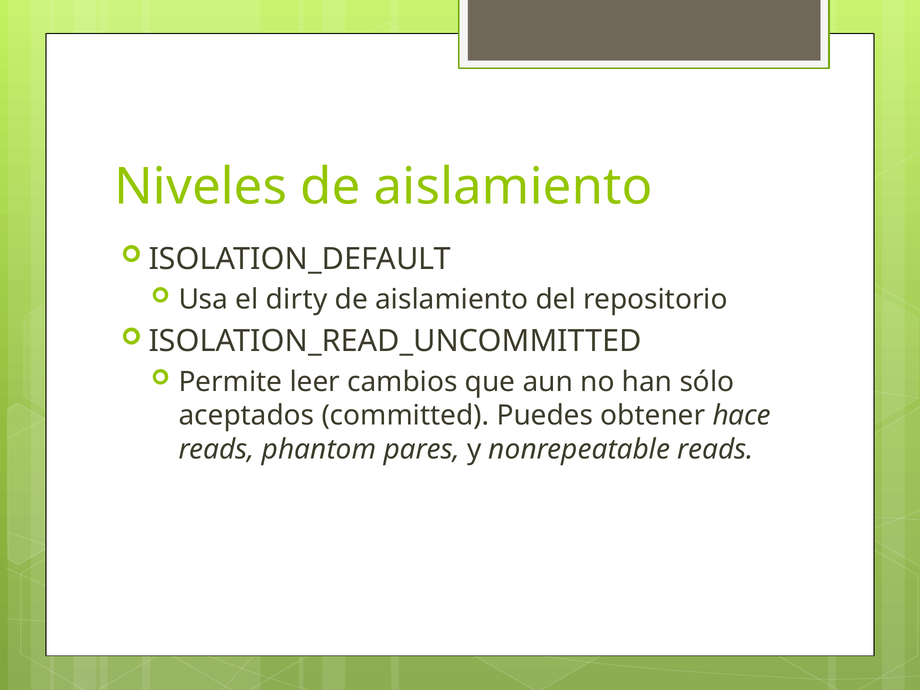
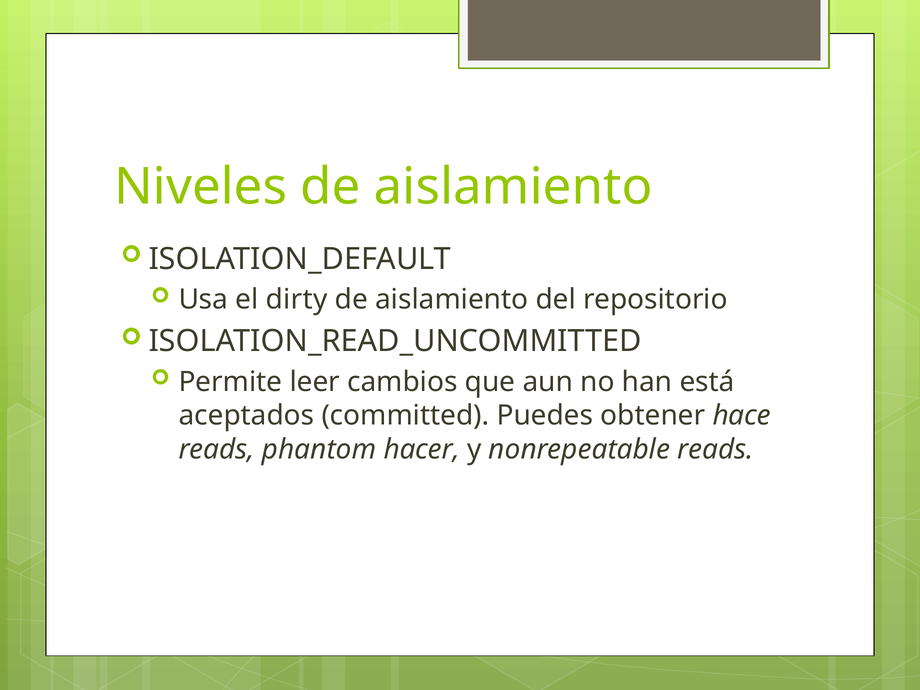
sólo: sólo -> está
pares: pares -> hacer
